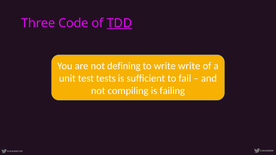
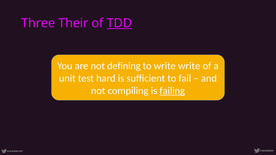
Code: Code -> Their
tests: tests -> hard
failing underline: none -> present
